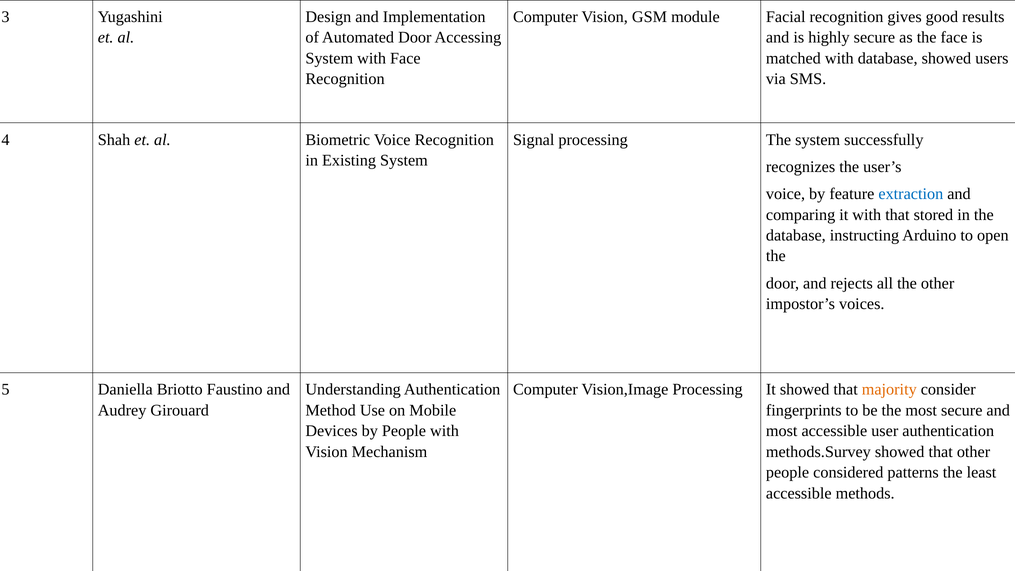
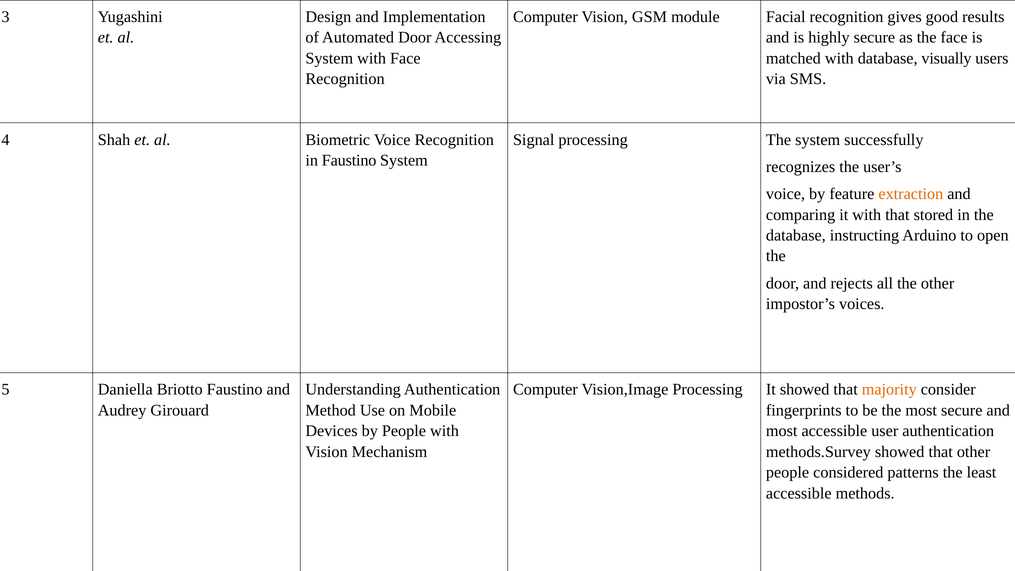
database showed: showed -> visually
in Existing: Existing -> Faustino
extraction colour: blue -> orange
